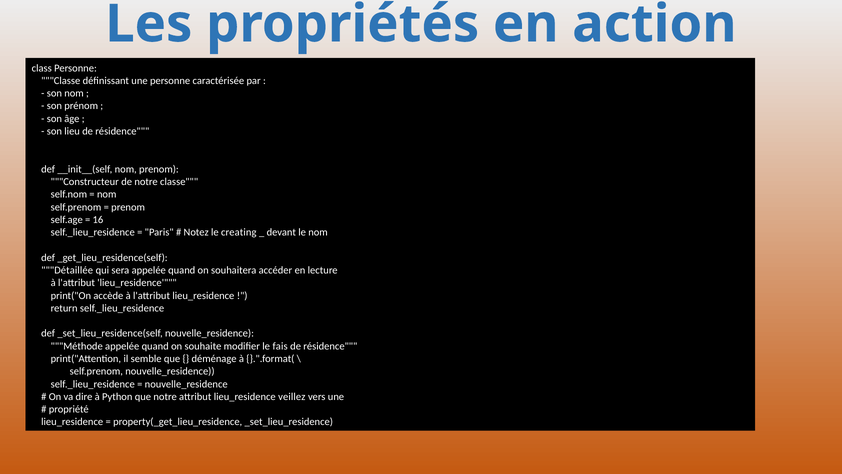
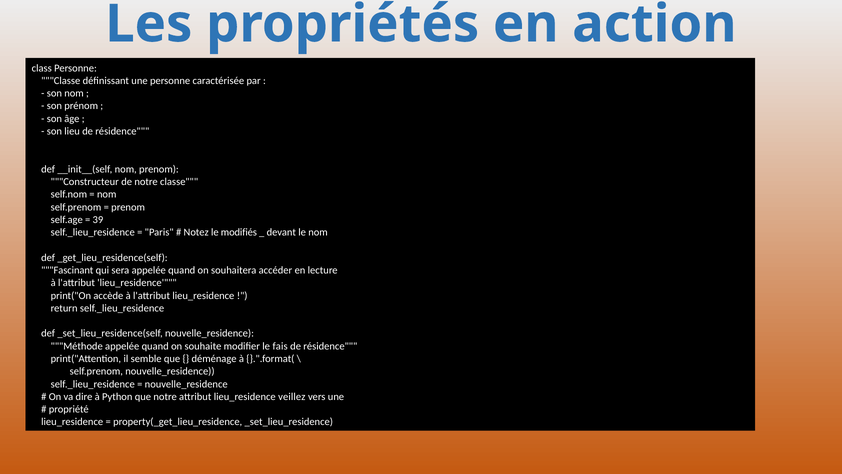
16: 16 -> 39
creating: creating -> modifiés
Détaillée: Détaillée -> Fascinant
